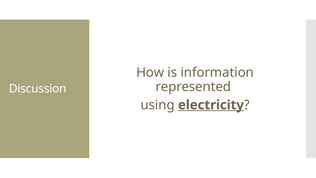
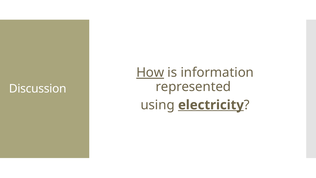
How underline: none -> present
